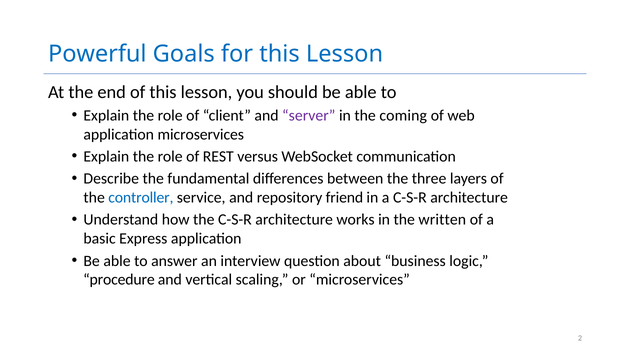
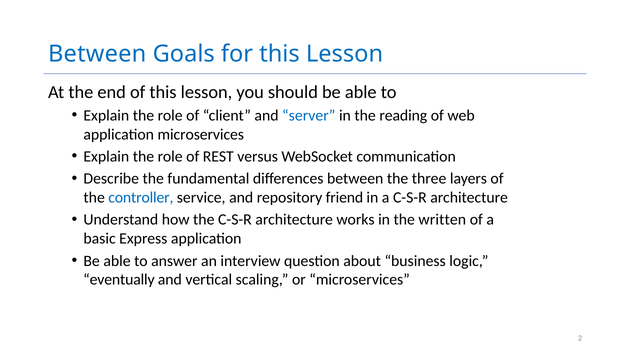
Powerful at (97, 54): Powerful -> Between
server colour: purple -> blue
coming: coming -> reading
procedure: procedure -> eventually
